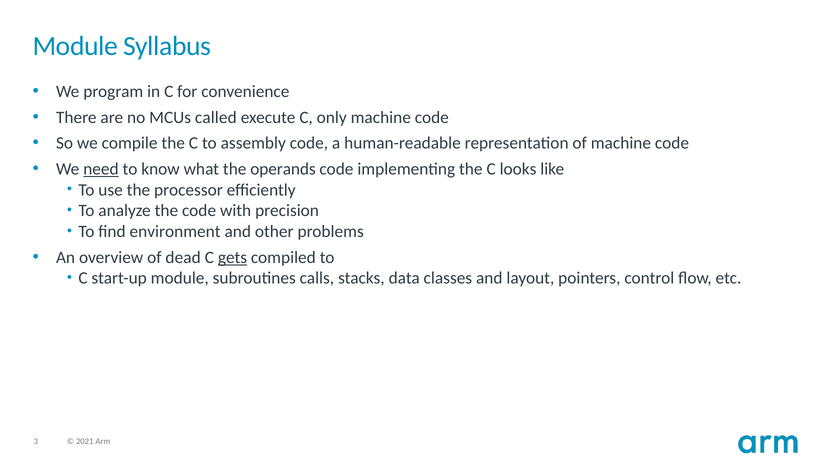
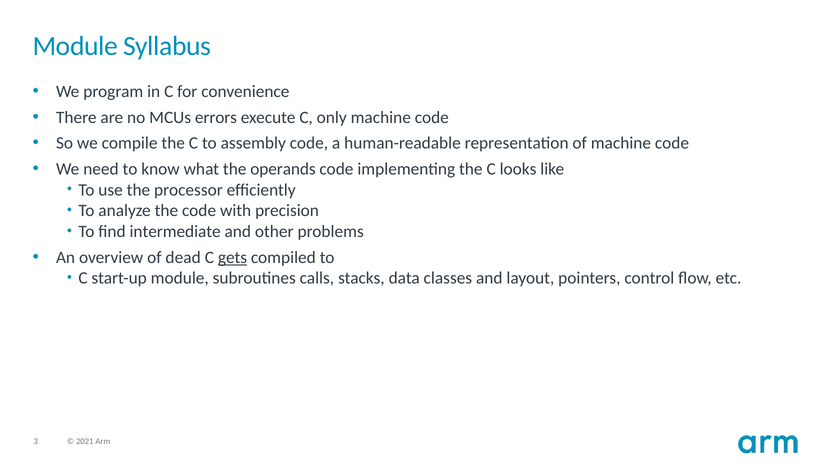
called: called -> errors
need underline: present -> none
environment: environment -> intermediate
